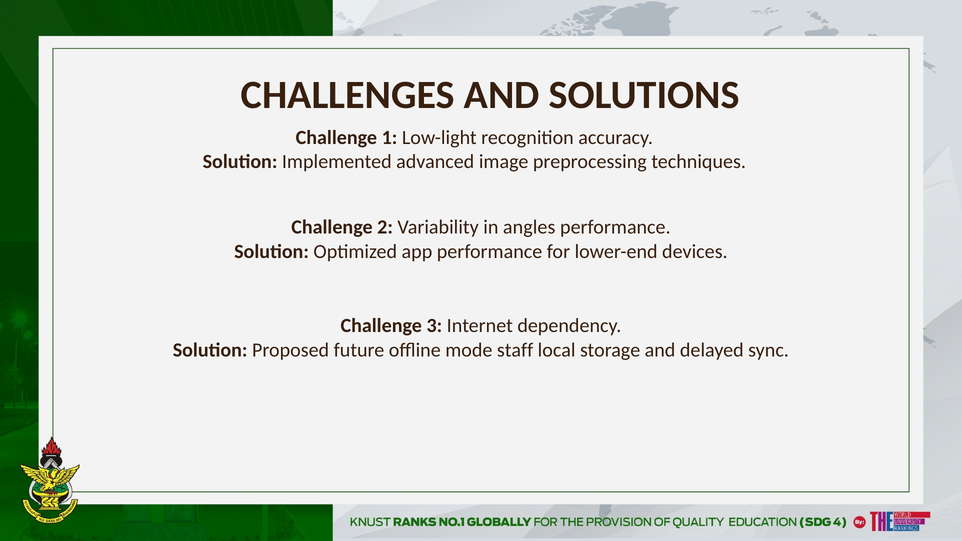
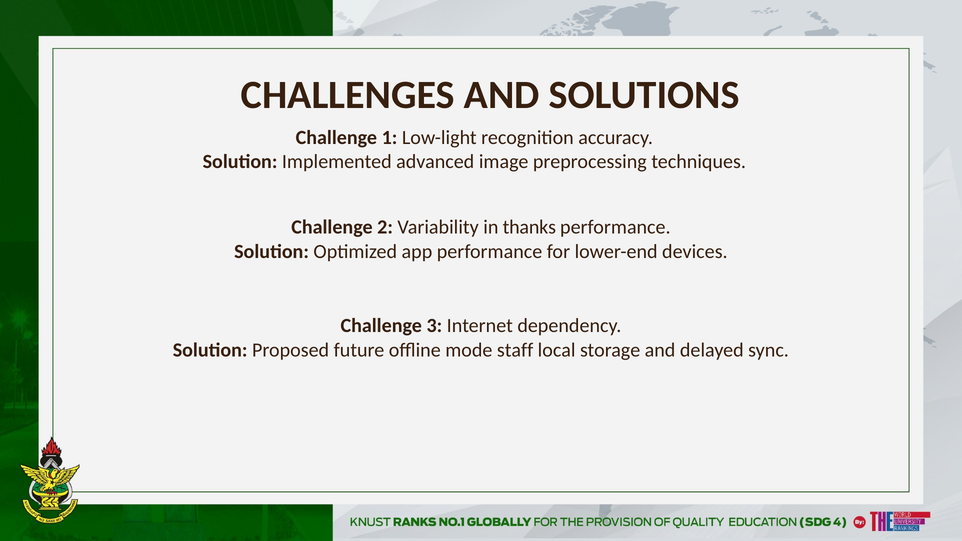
angles: angles -> thanks
